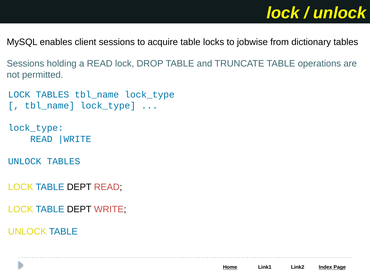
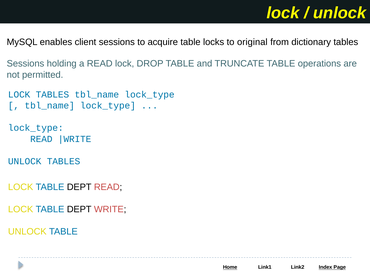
jobwise: jobwise -> original
